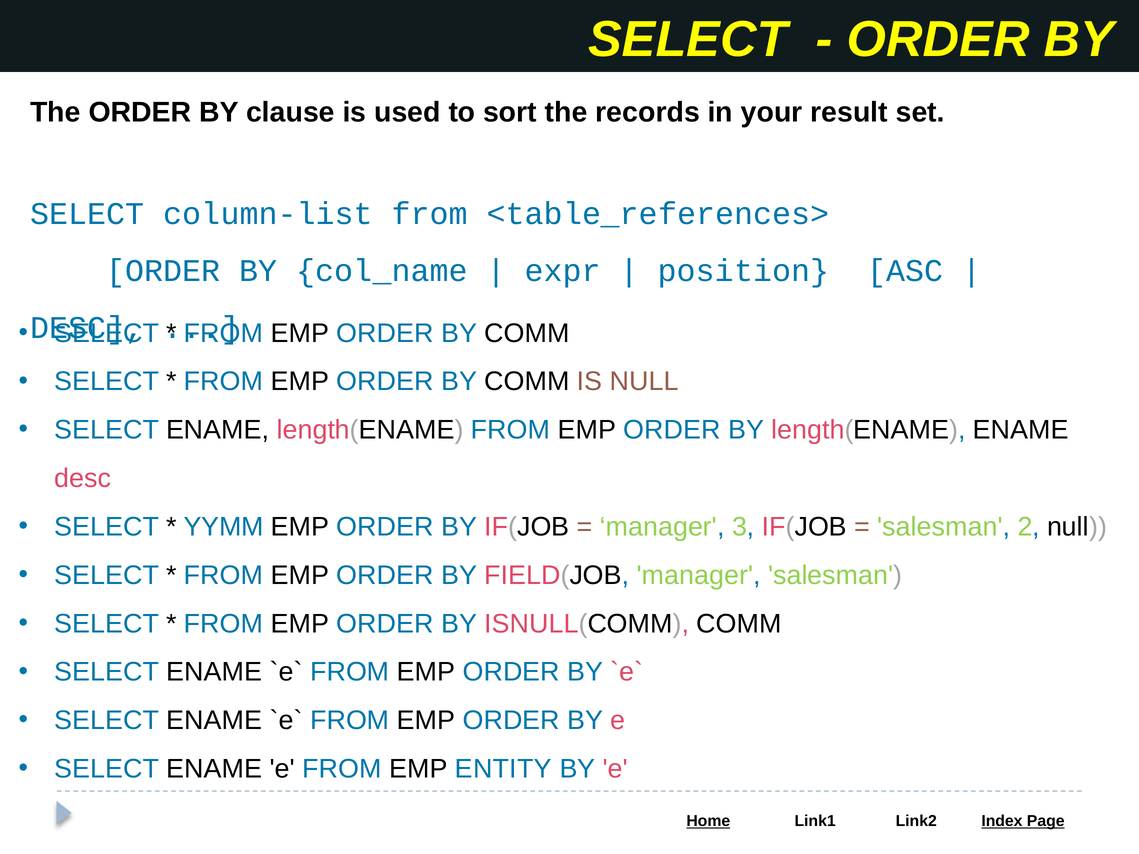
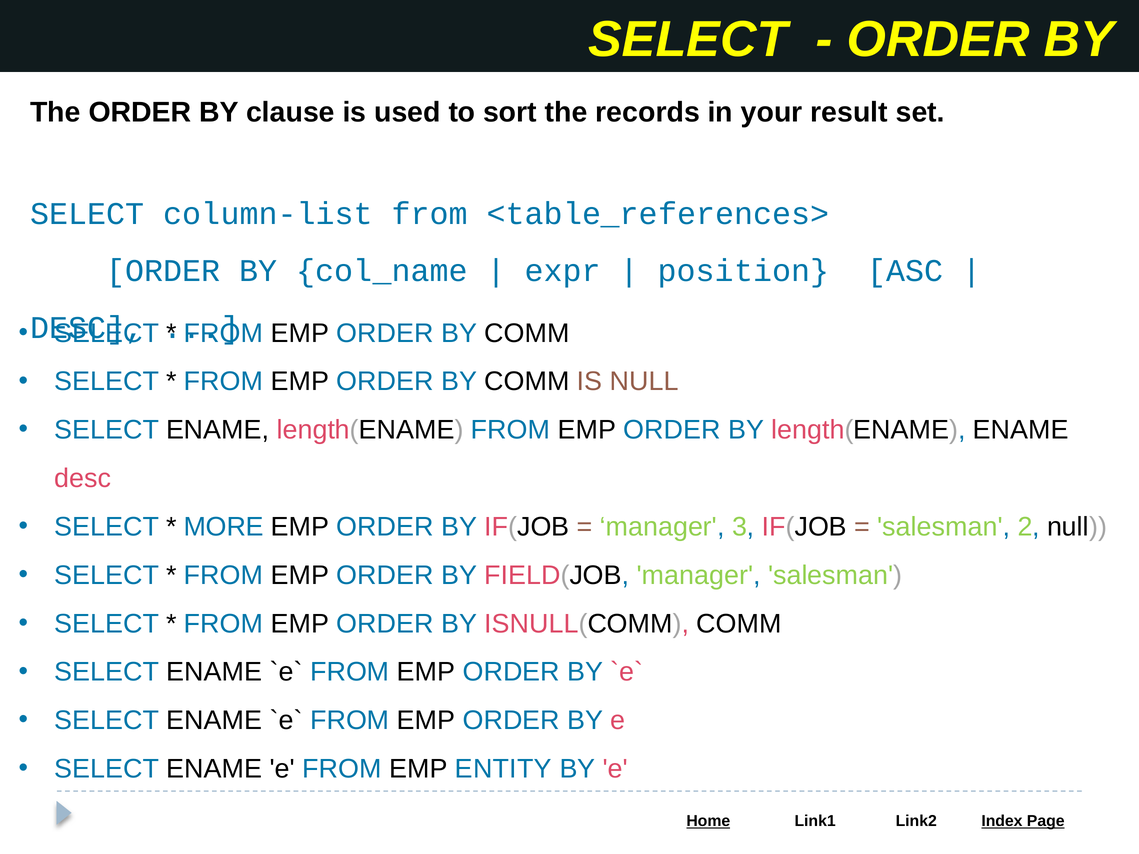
YYMM: YYMM -> MORE
